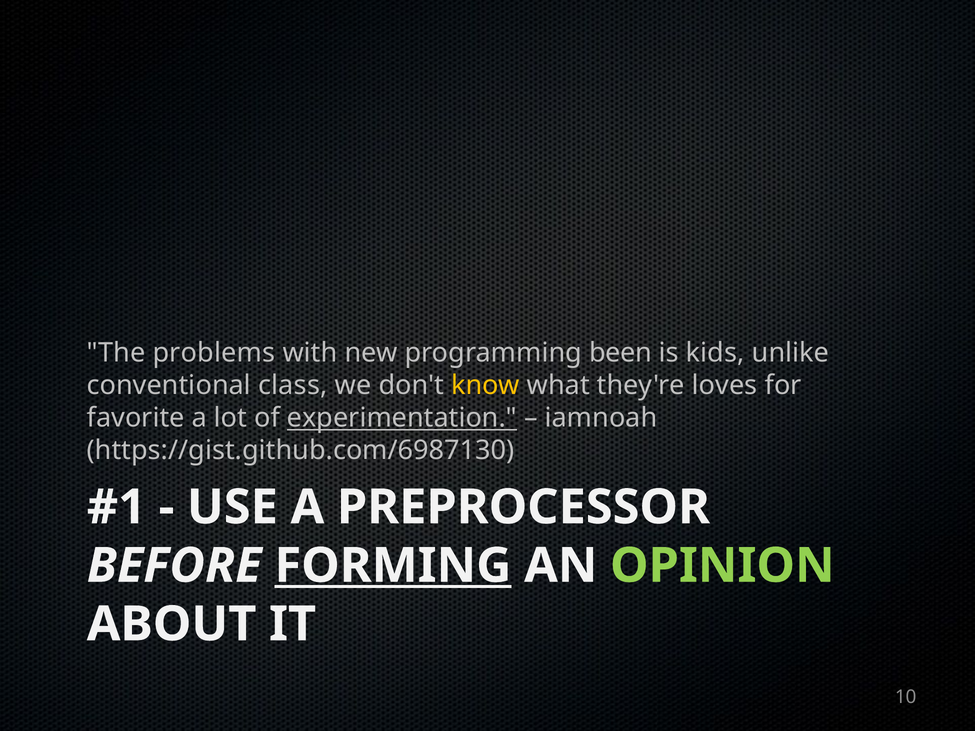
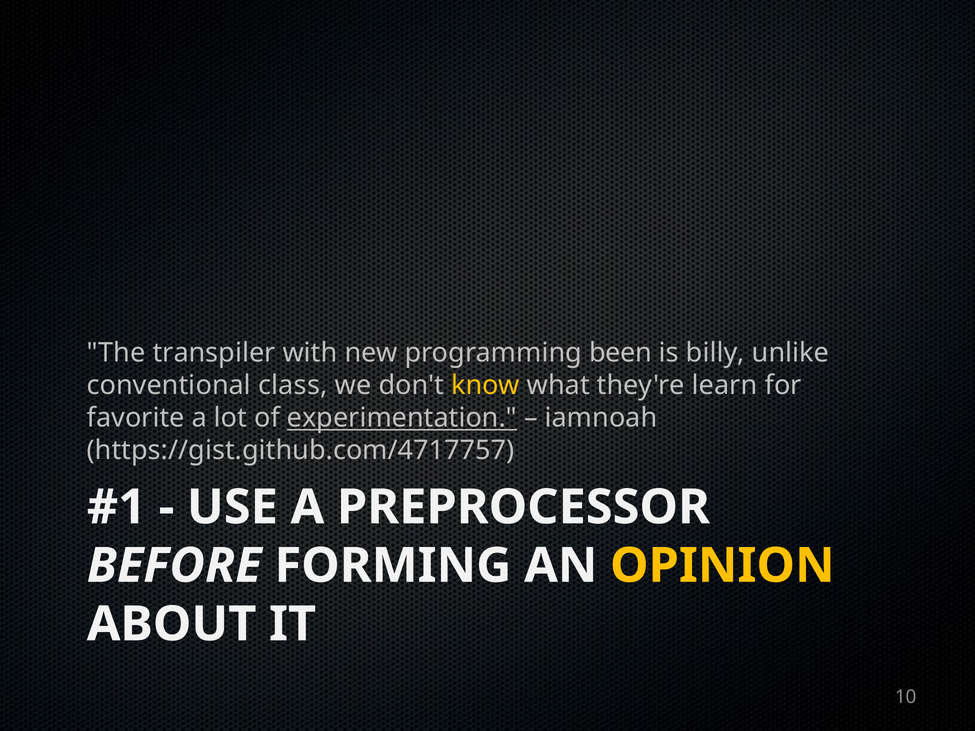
problems: problems -> transpiler
kids: kids -> billy
loves: loves -> learn
https://gist.github.com/6987130: https://gist.github.com/6987130 -> https://gist.github.com/4717757
FORMING underline: present -> none
OPINION colour: light green -> yellow
